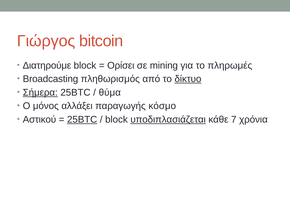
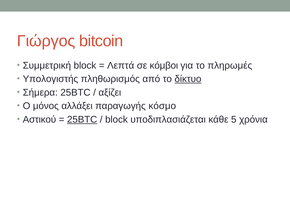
Διατηρούμε: Διατηρούμε -> Συμμετρική
Ορίσει: Ορίσει -> Λεπτά
mining: mining -> κόμβοι
Broadcasting: Broadcasting -> Υπολογιστής
Σήμερα underline: present -> none
θύμα: θύμα -> αξίζει
υποδιπλασιάζεται underline: present -> none
7: 7 -> 5
